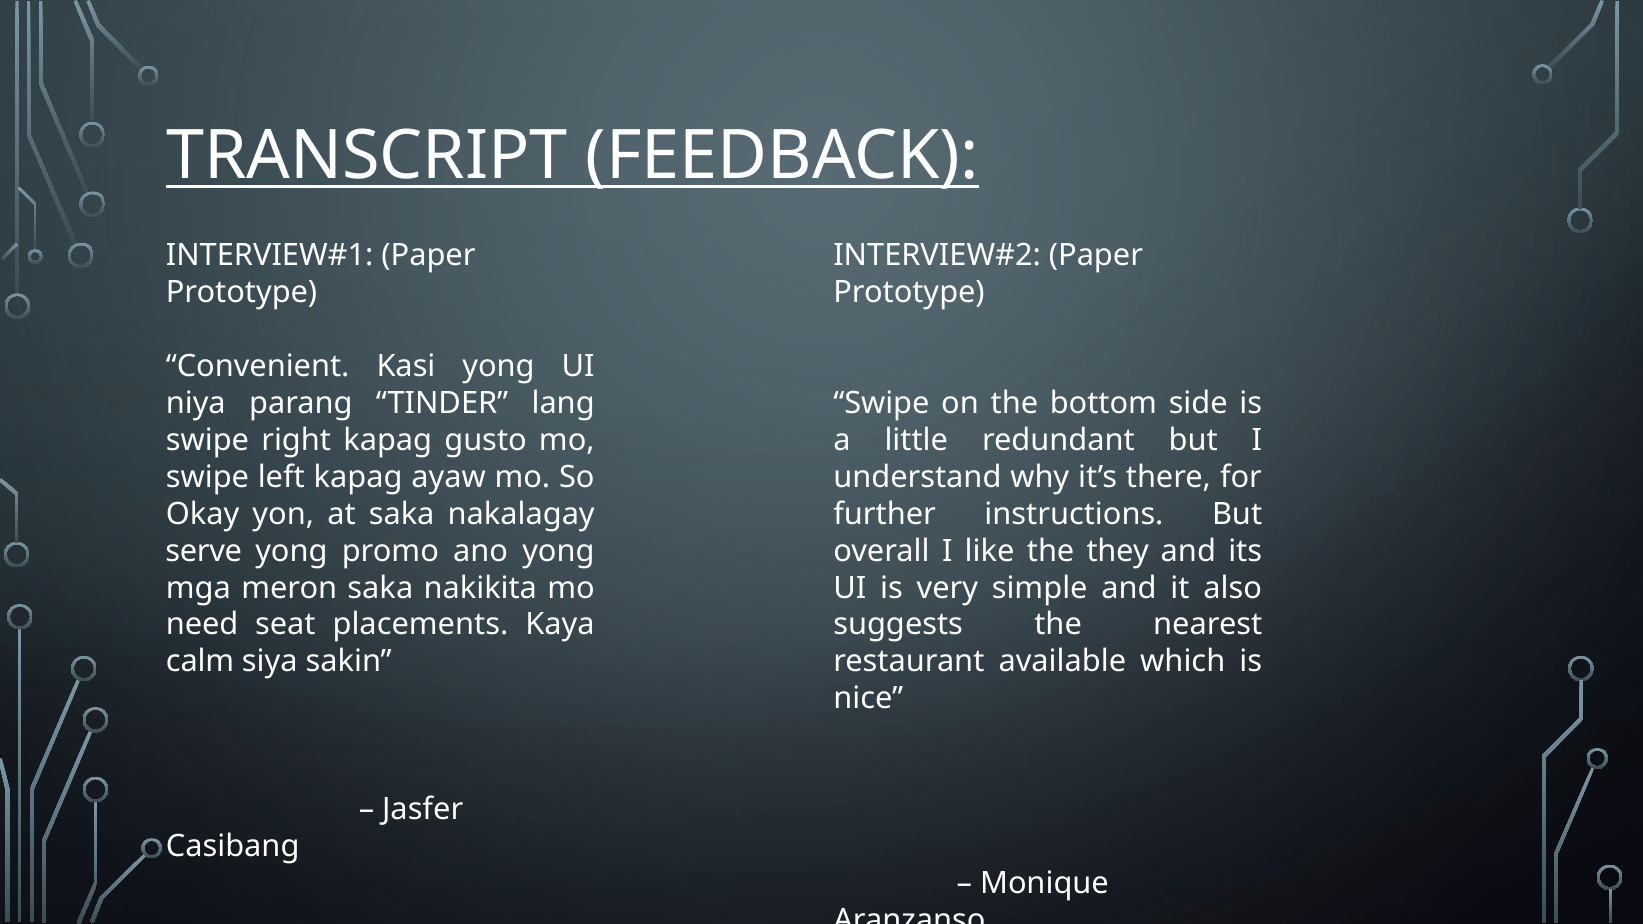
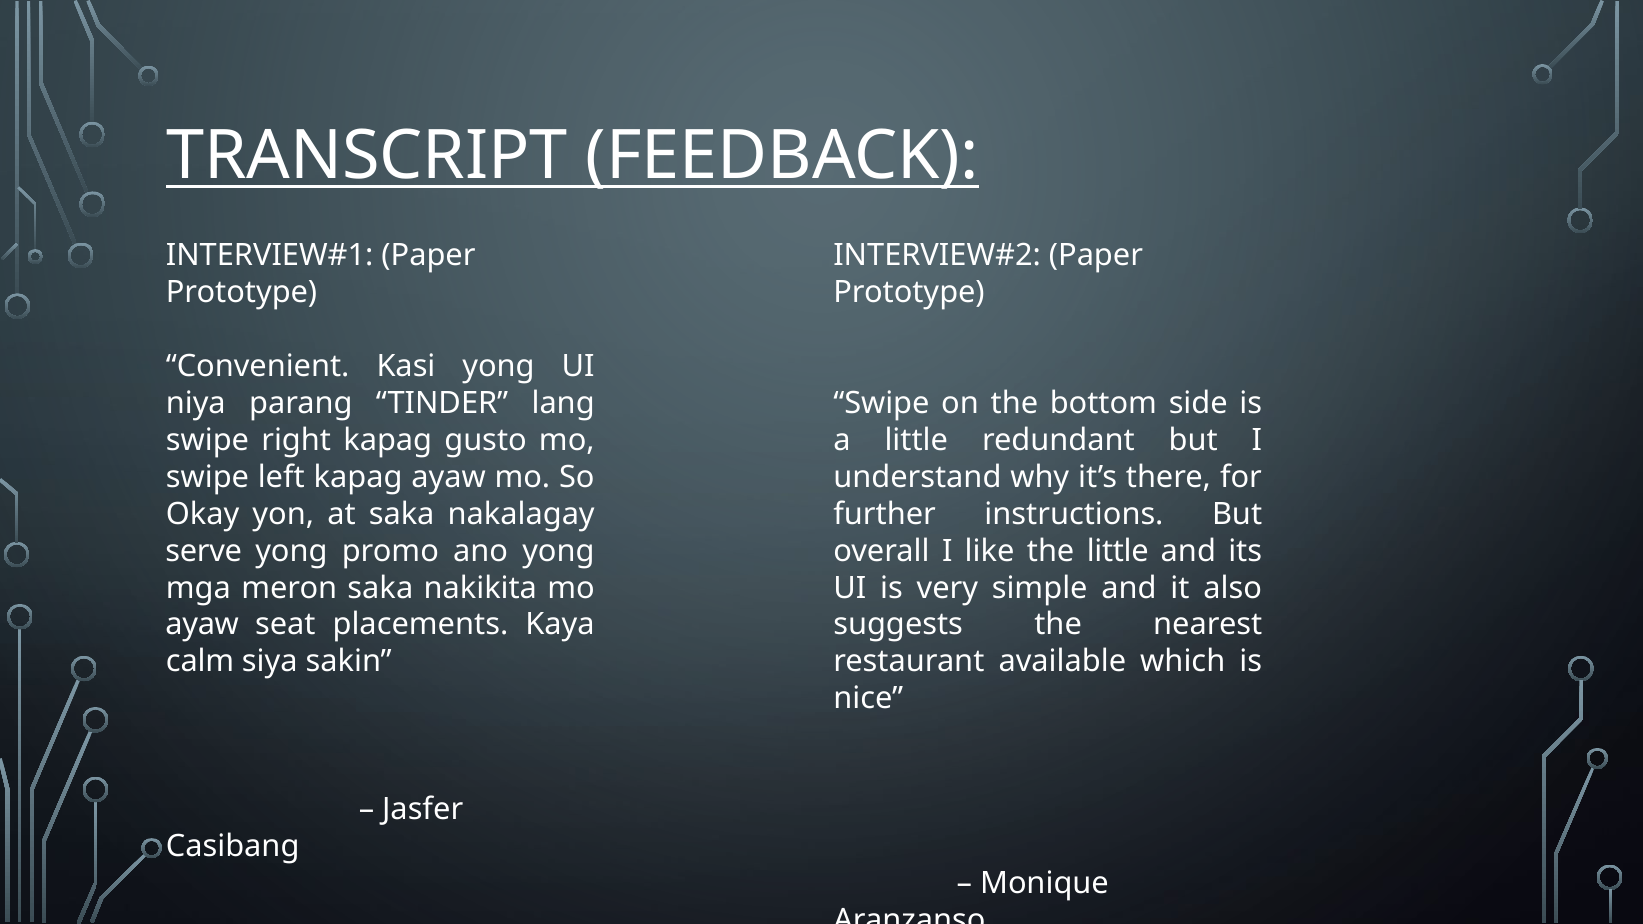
the they: they -> little
need at (202, 625): need -> ayaw
